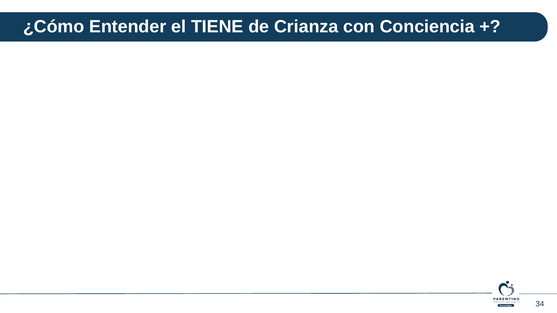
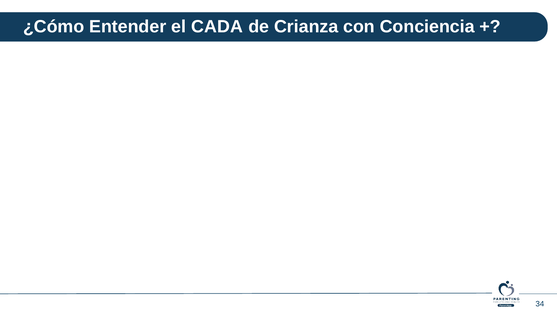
TIENE: TIENE -> CADA
